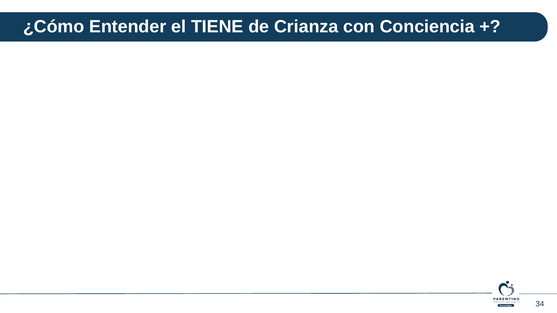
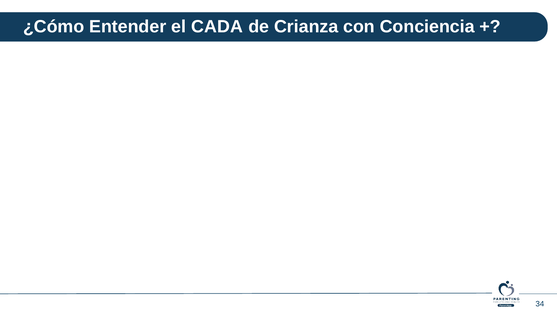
TIENE: TIENE -> CADA
